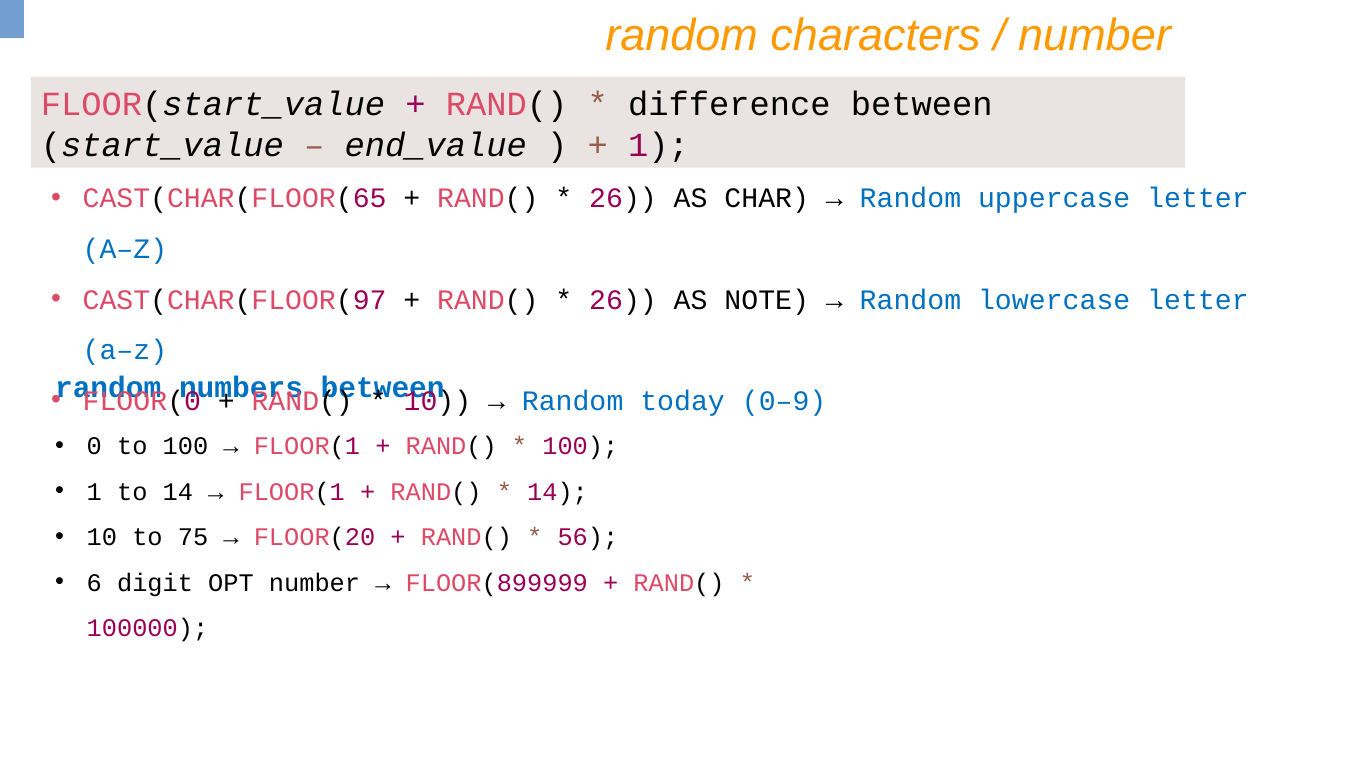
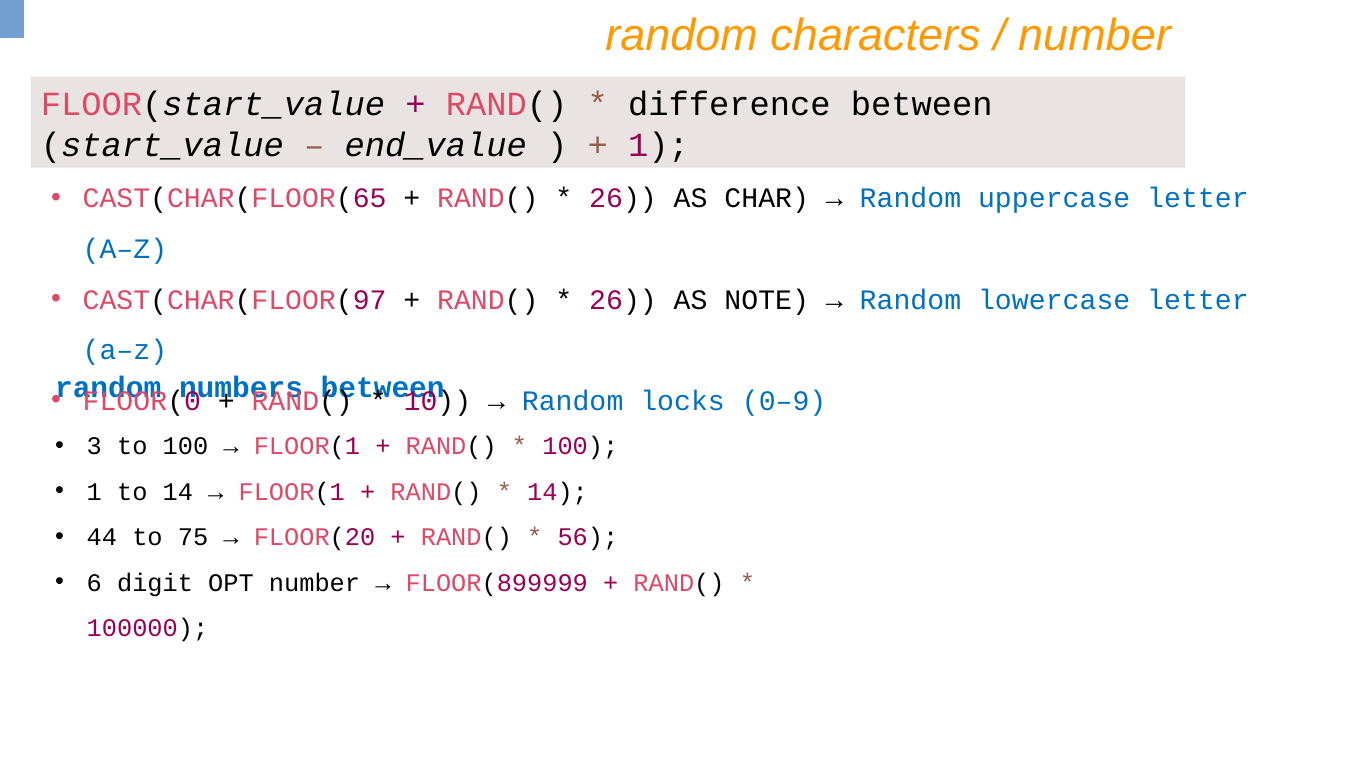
today: today -> locks
0: 0 -> 3
10 at (102, 537): 10 -> 44
